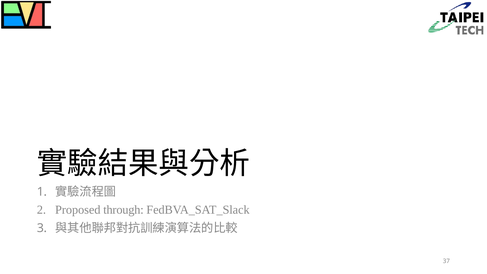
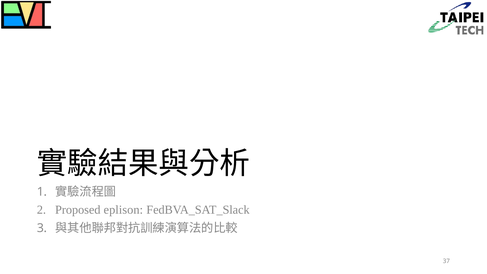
through: through -> eplison
